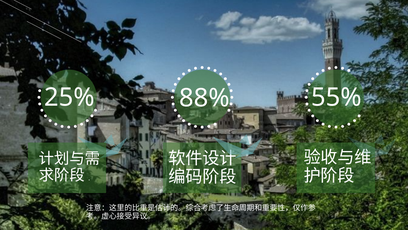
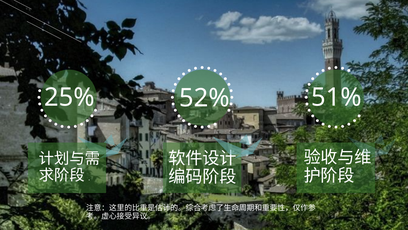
55%: 55% -> 51%
88%: 88% -> 52%
